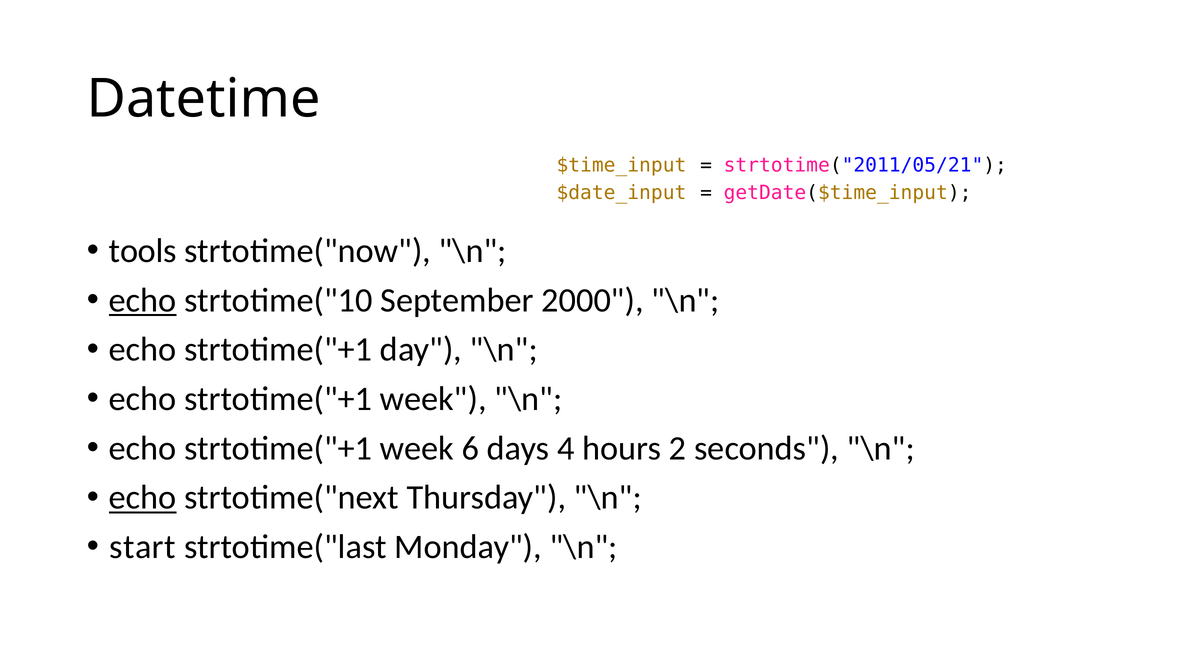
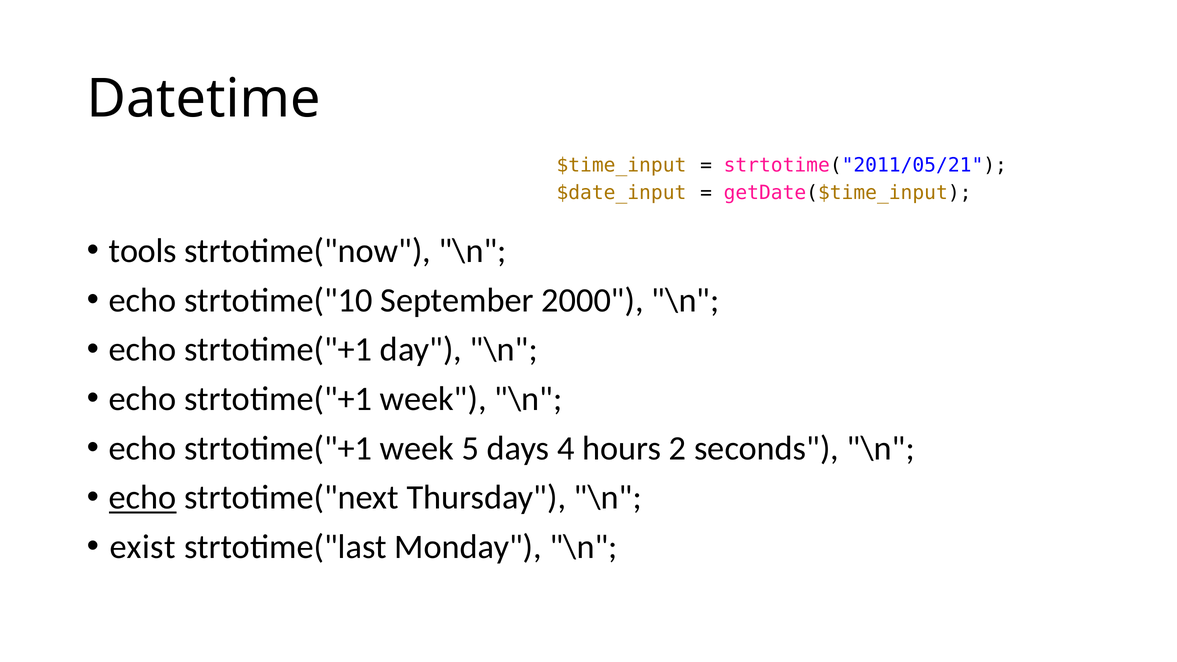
echo at (143, 300) underline: present -> none
6: 6 -> 5
start: start -> exist
